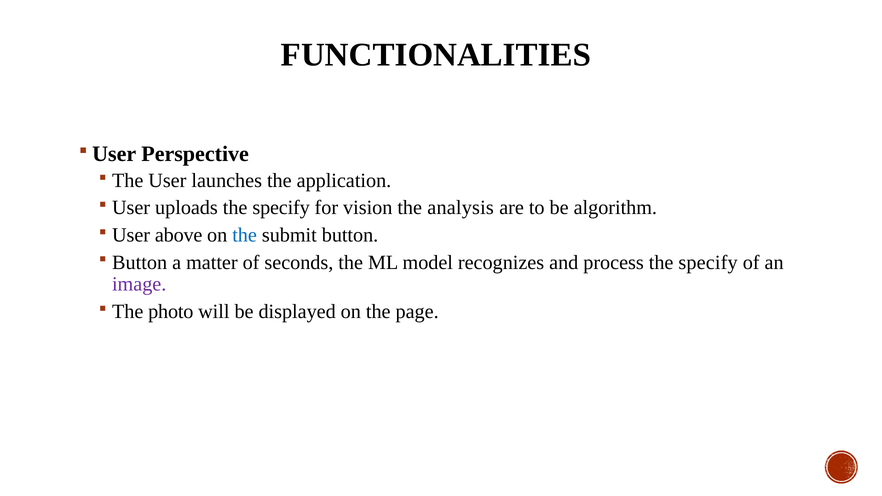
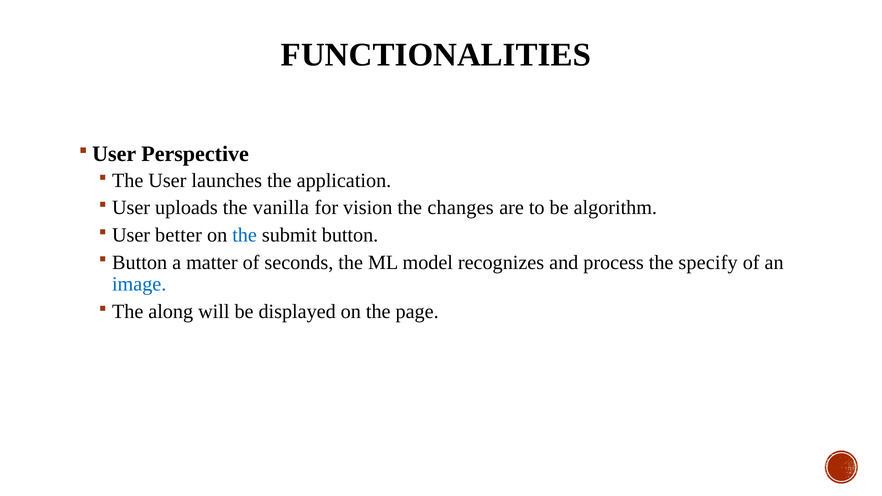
uploads the specify: specify -> vanilla
analysis: analysis -> changes
above: above -> better
image colour: purple -> blue
photo: photo -> along
